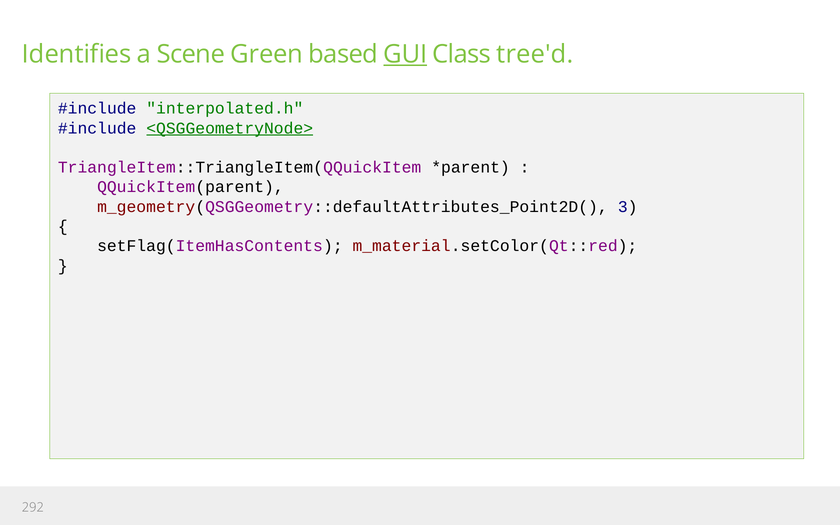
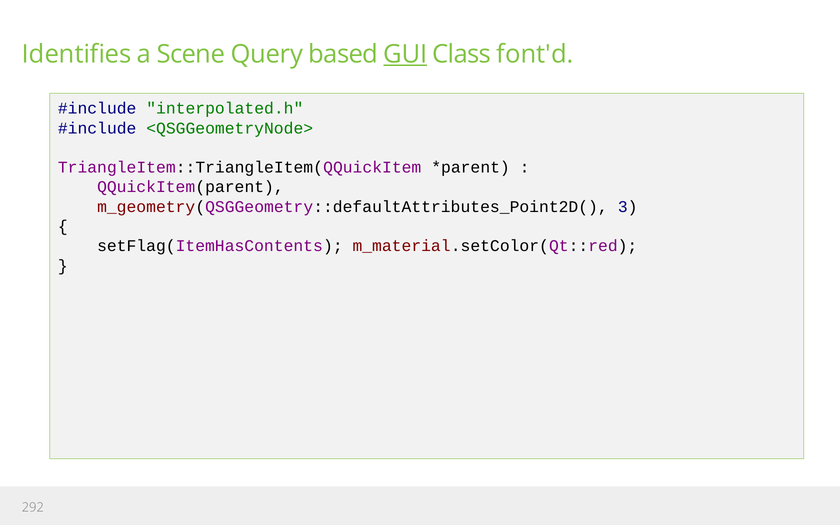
Green: Green -> Query
tree'd: tree'd -> font'd
<QSGGeometryNode> underline: present -> none
